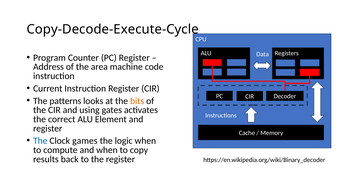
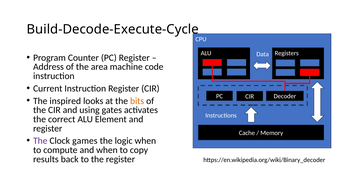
Copy-Decode-Execute-Cycle: Copy-Decode-Execute-Cycle -> Build-Decode-Execute-Cycle
patterns: patterns -> inspired
The at (40, 141) colour: blue -> purple
